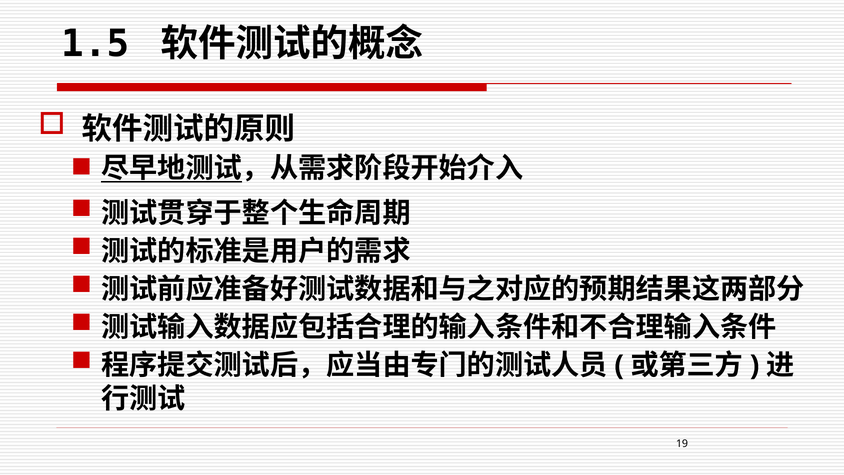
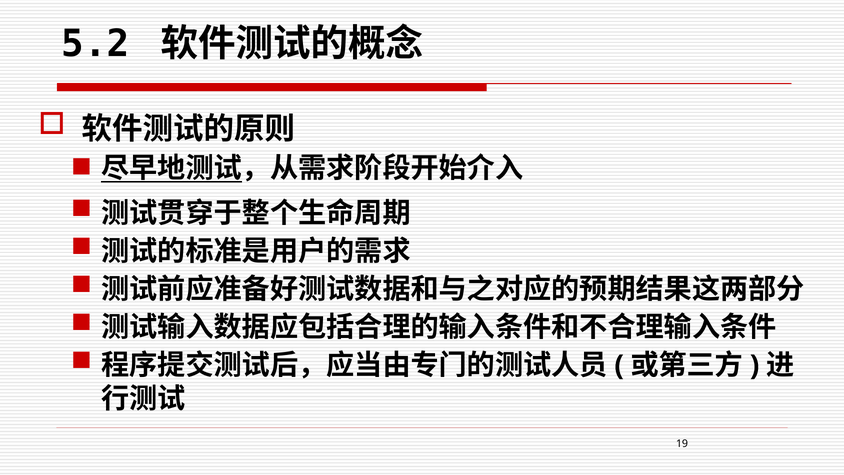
1.5: 1.5 -> 5.2
